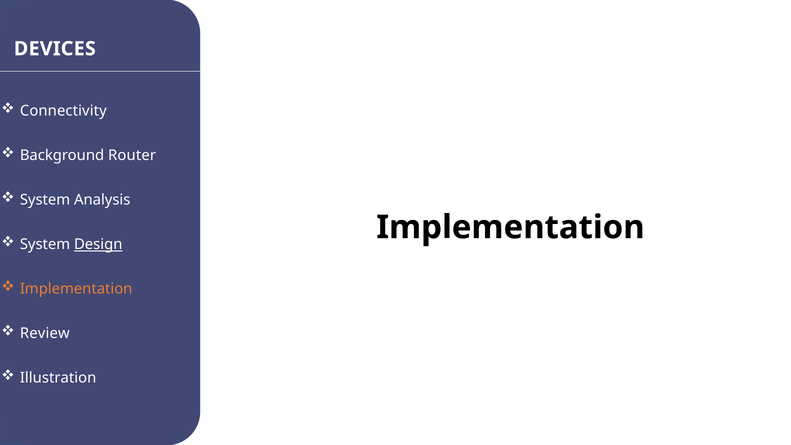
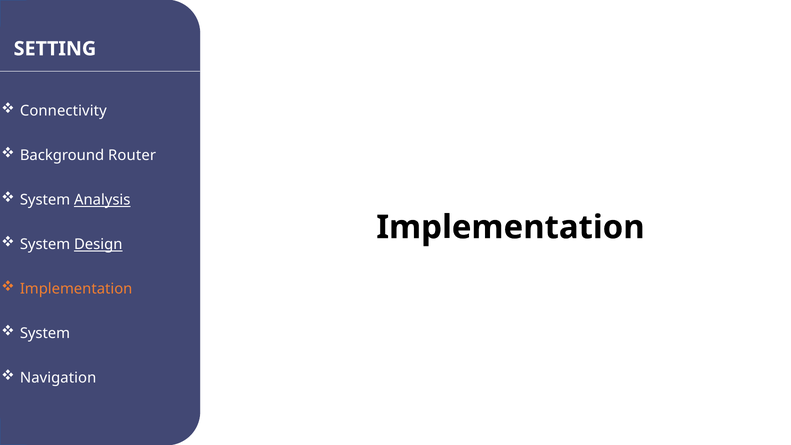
DEVICES: DEVICES -> SETTING
Analysis underline: none -> present
Review at (45, 333): Review -> System
Illustration: Illustration -> Navigation
